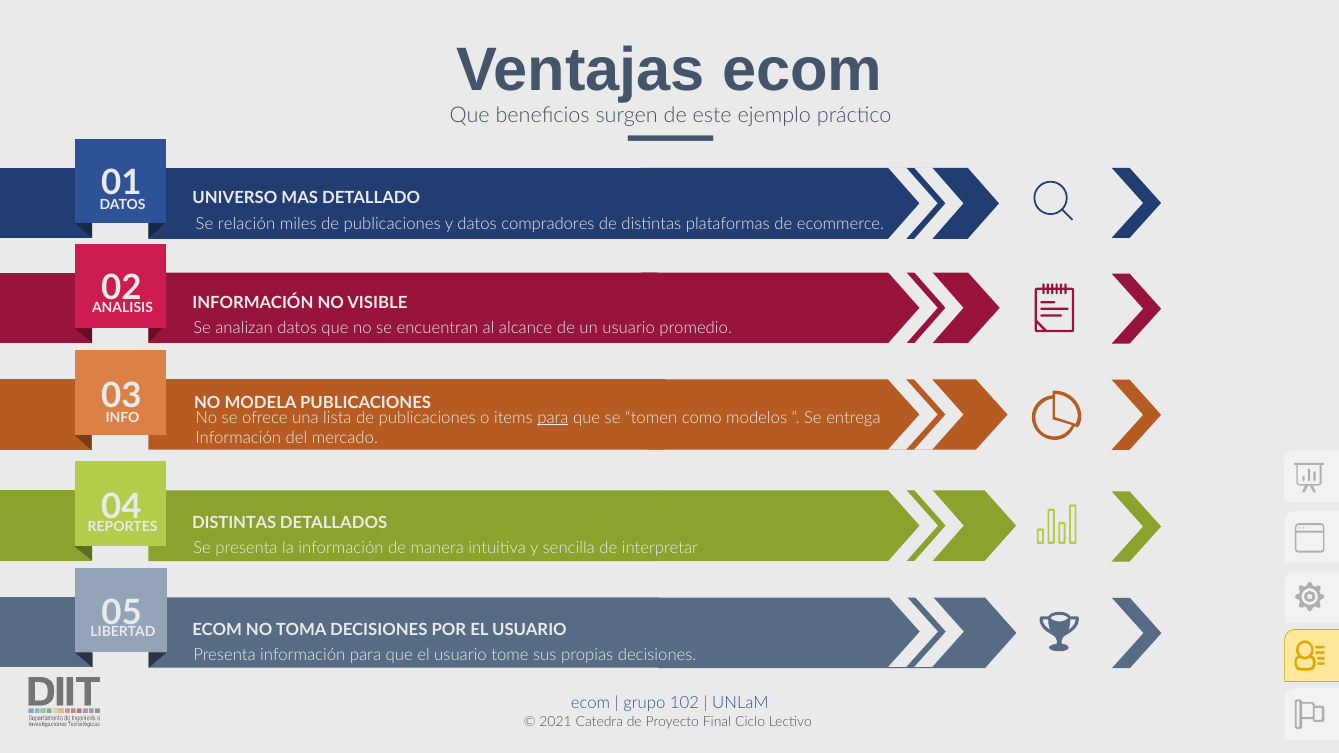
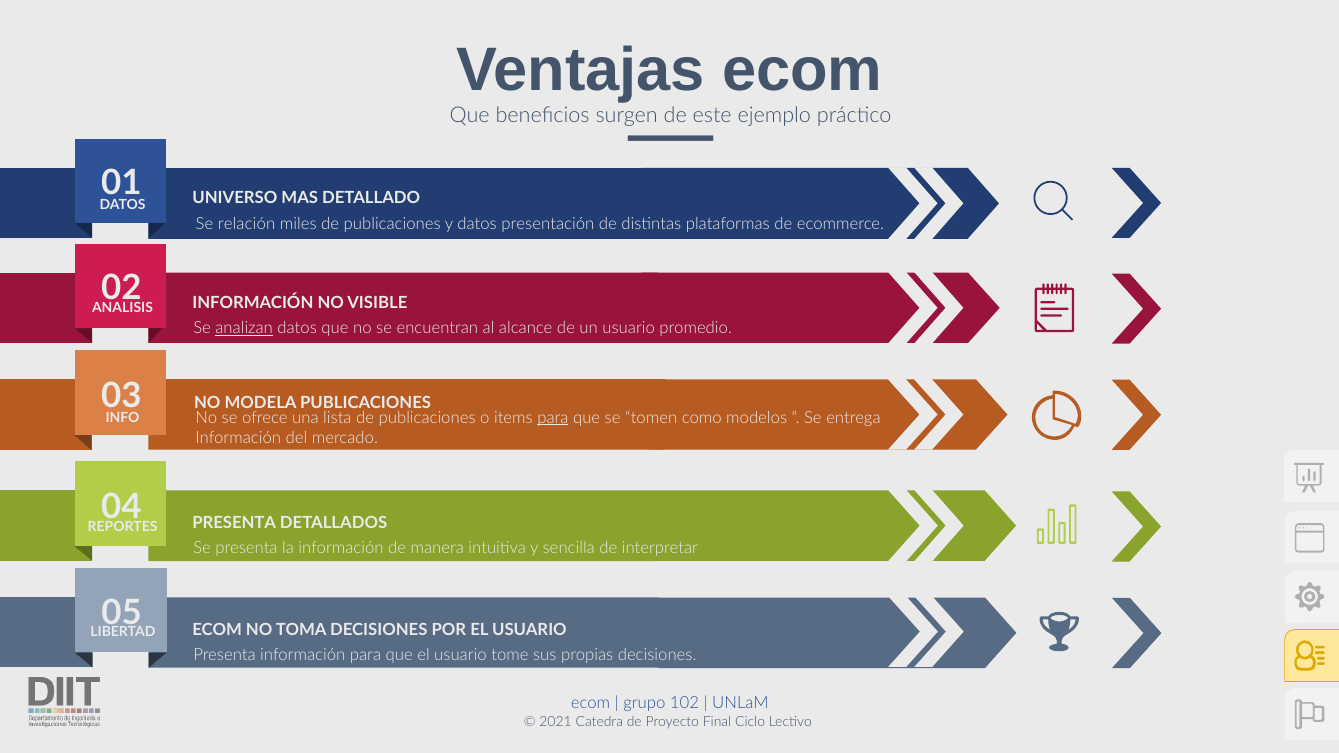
compradores: compradores -> presentación
analizan underline: none -> present
DISTINTAS at (234, 523): DISTINTAS -> PRESENTA
